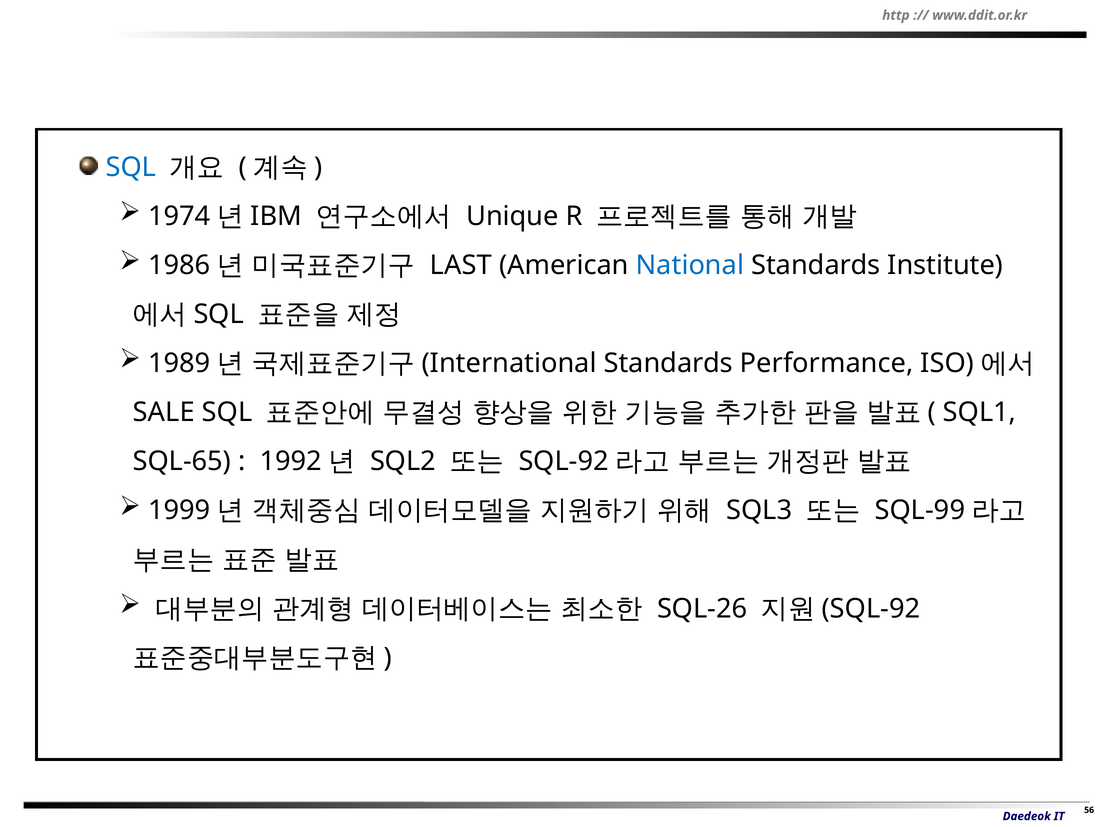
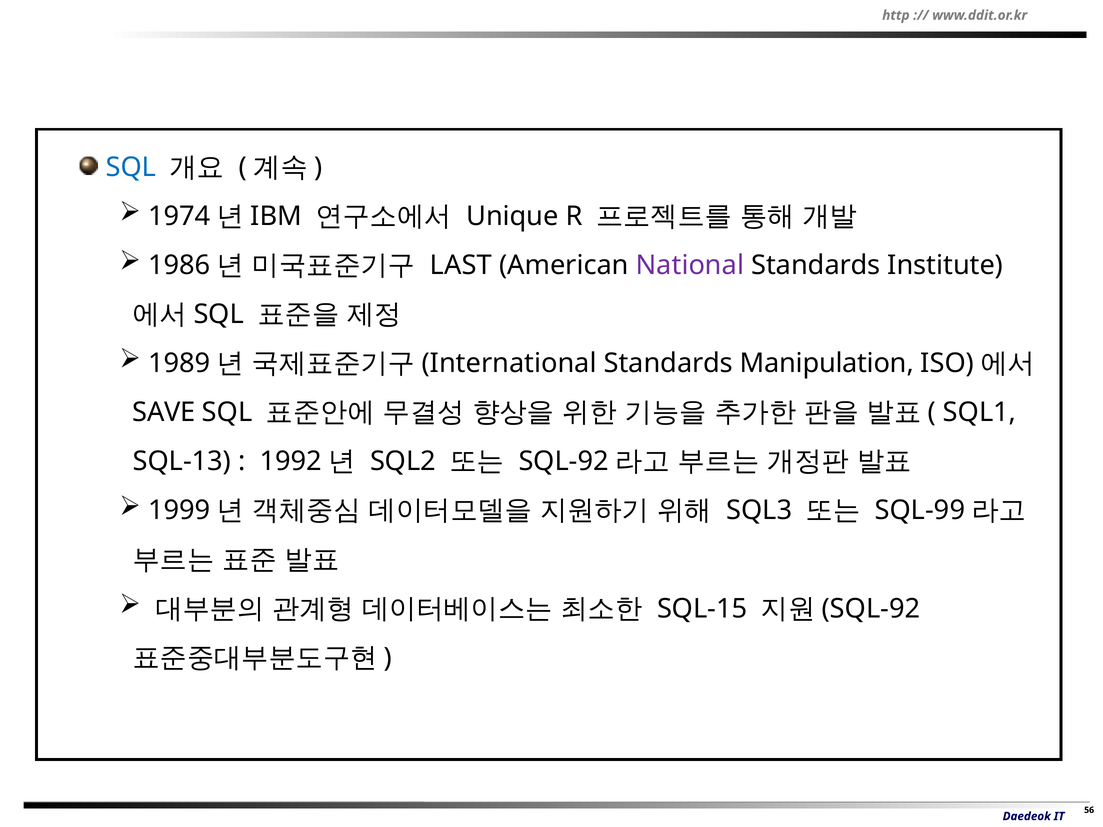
National colour: blue -> purple
Performance: Performance -> Manipulation
SALE: SALE -> SAVE
SQL-65: SQL-65 -> SQL-13
SQL-26: SQL-26 -> SQL-15
